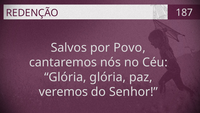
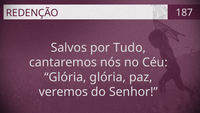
Povo: Povo -> Tudo
